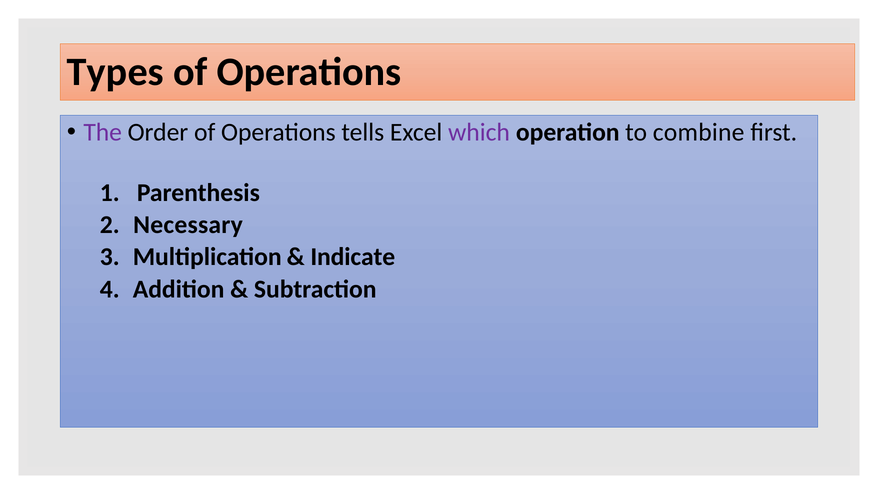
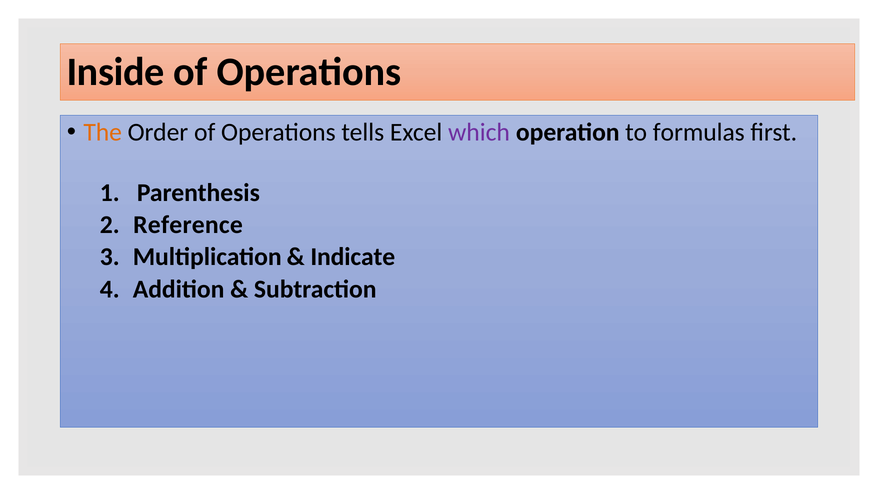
Types: Types -> Inside
The colour: purple -> orange
combine: combine -> formulas
Necessary: Necessary -> Reference
